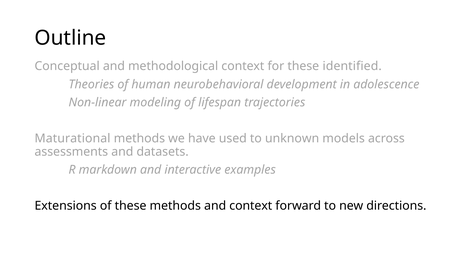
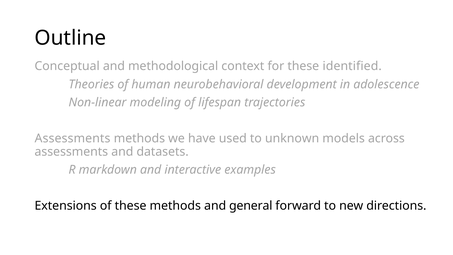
Maturational at (73, 138): Maturational -> Assessments
and context: context -> general
